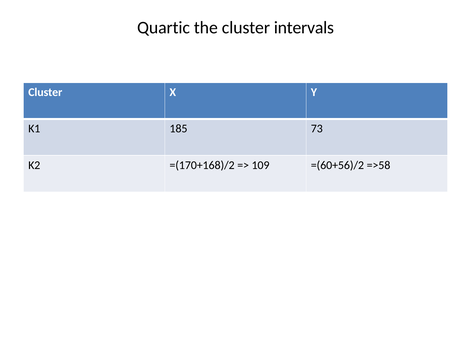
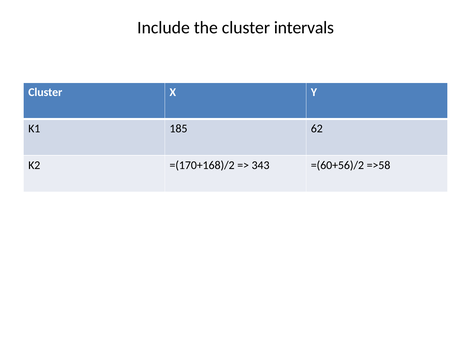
Quartic: Quartic -> Include
73: 73 -> 62
109: 109 -> 343
